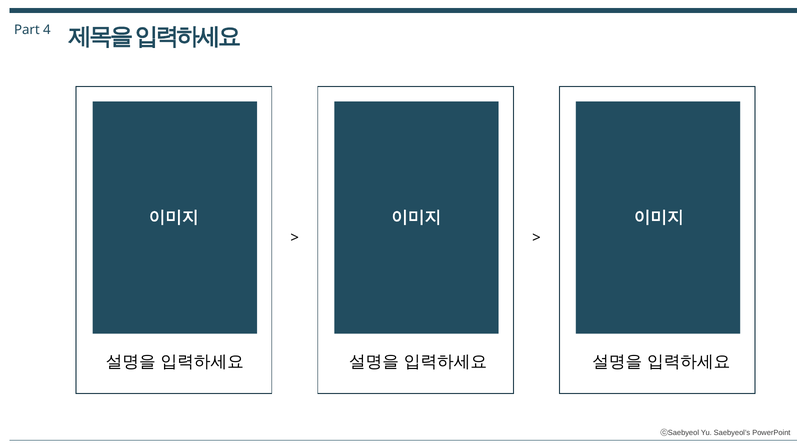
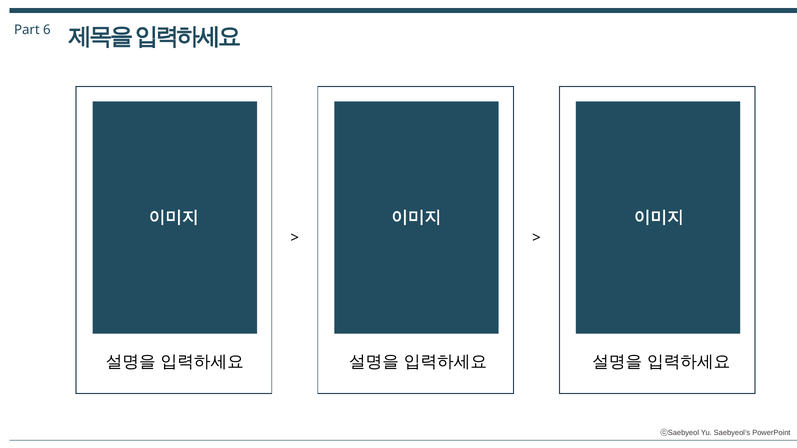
4: 4 -> 6
